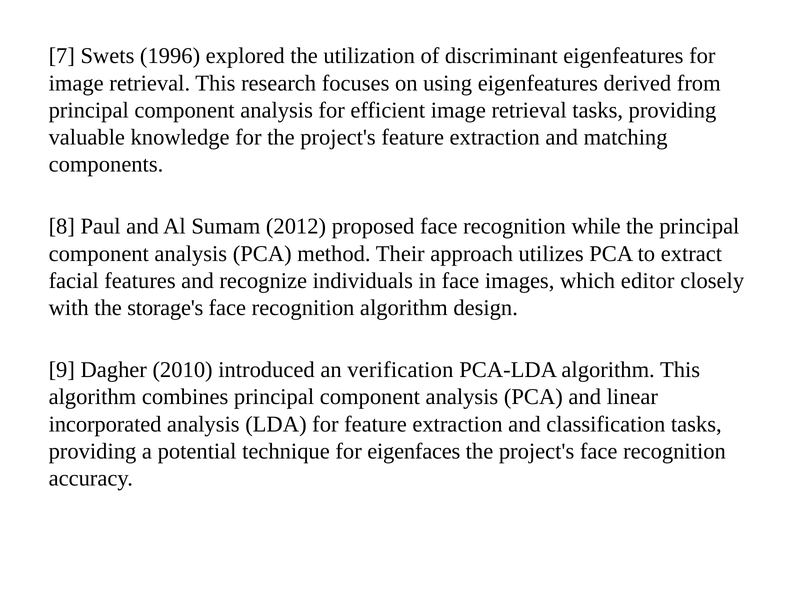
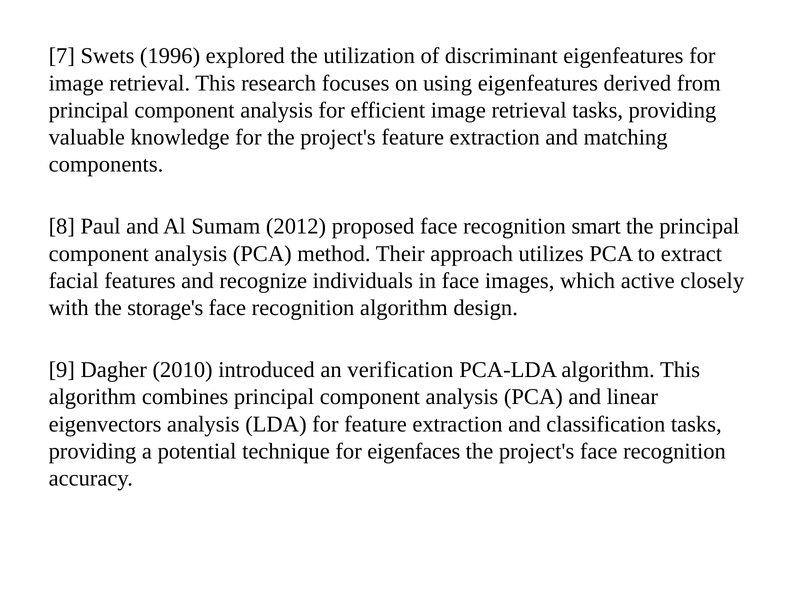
while: while -> smart
editor: editor -> active
incorporated: incorporated -> eigenvectors
